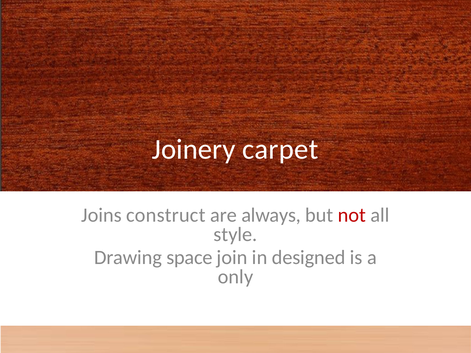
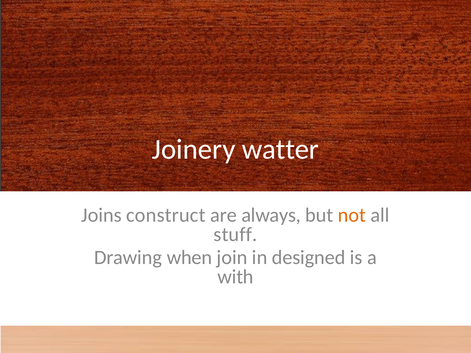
carpet: carpet -> watter
not colour: red -> orange
style: style -> stuff
space: space -> when
only: only -> with
